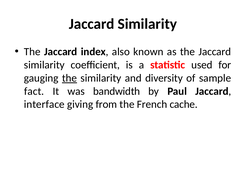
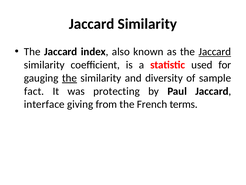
Jaccard at (215, 52) underline: none -> present
bandwidth: bandwidth -> protecting
cache: cache -> terms
